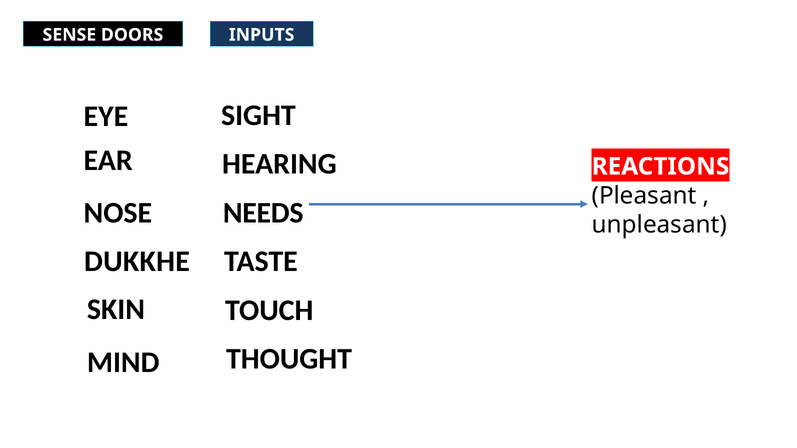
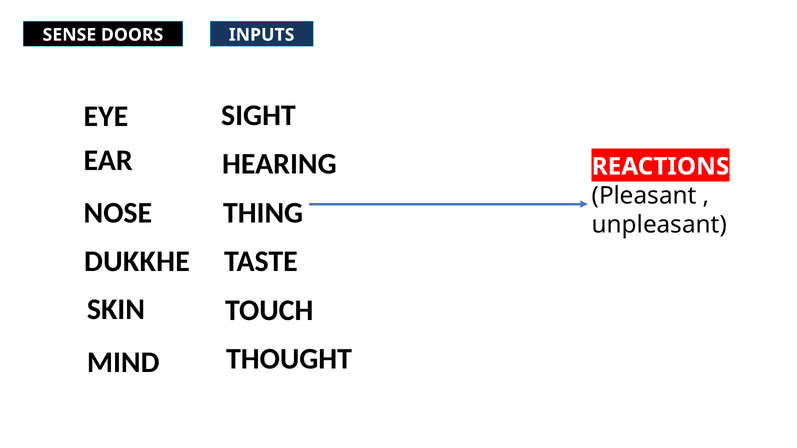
NEEDS: NEEDS -> THING
